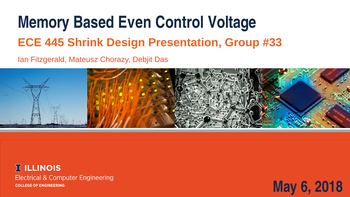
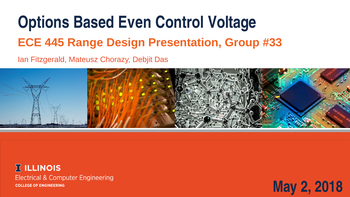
Memory: Memory -> Options
Shrink: Shrink -> Range
6: 6 -> 2
